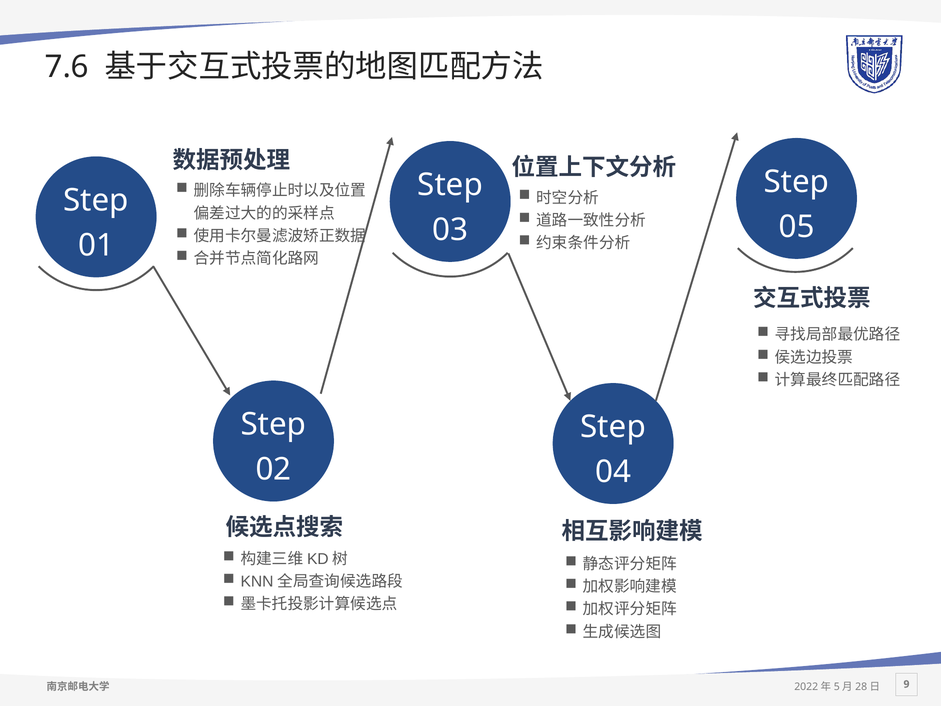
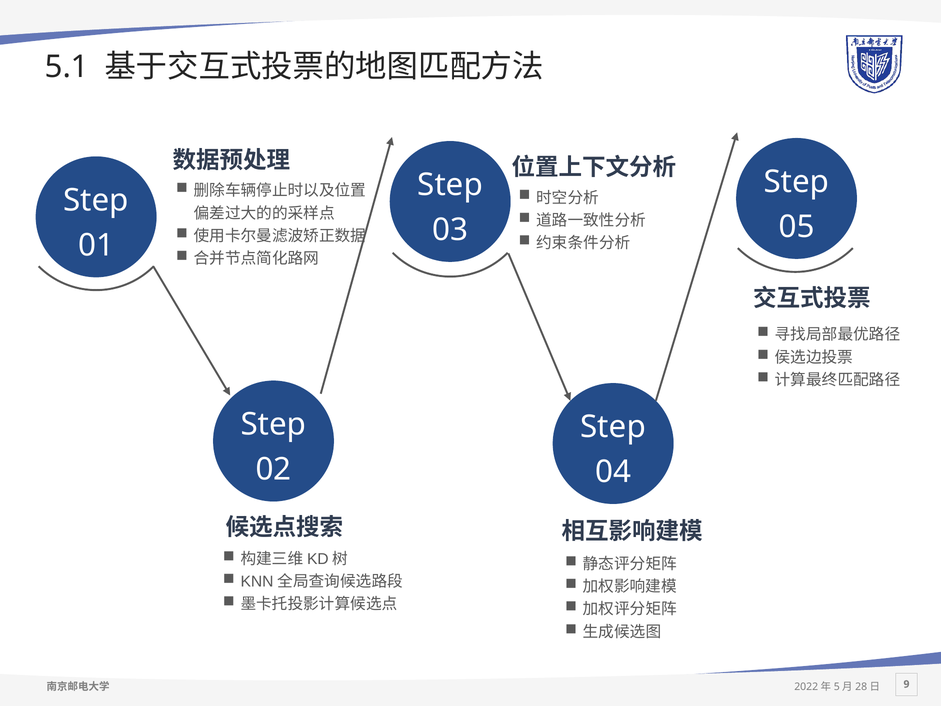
7.6: 7.6 -> 5.1
